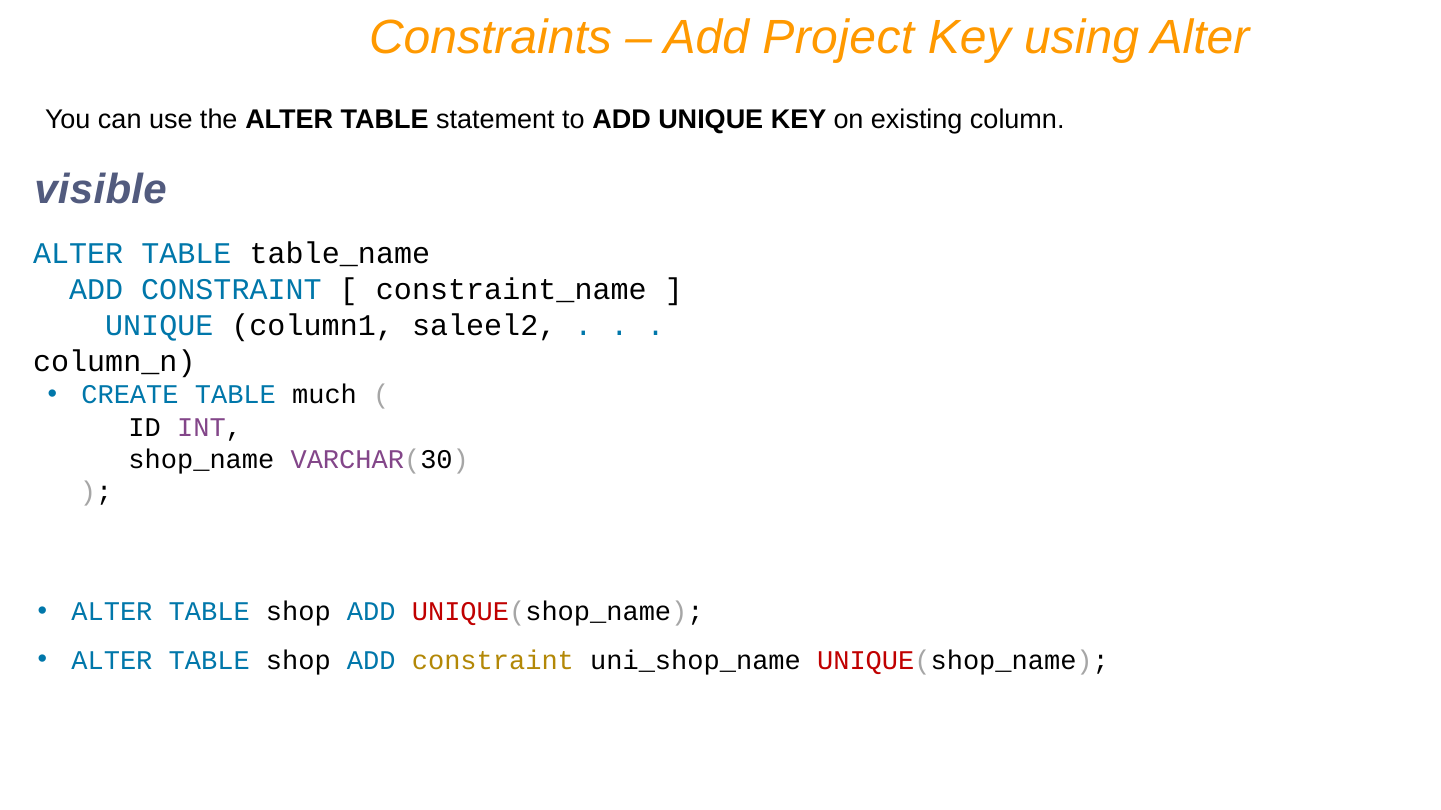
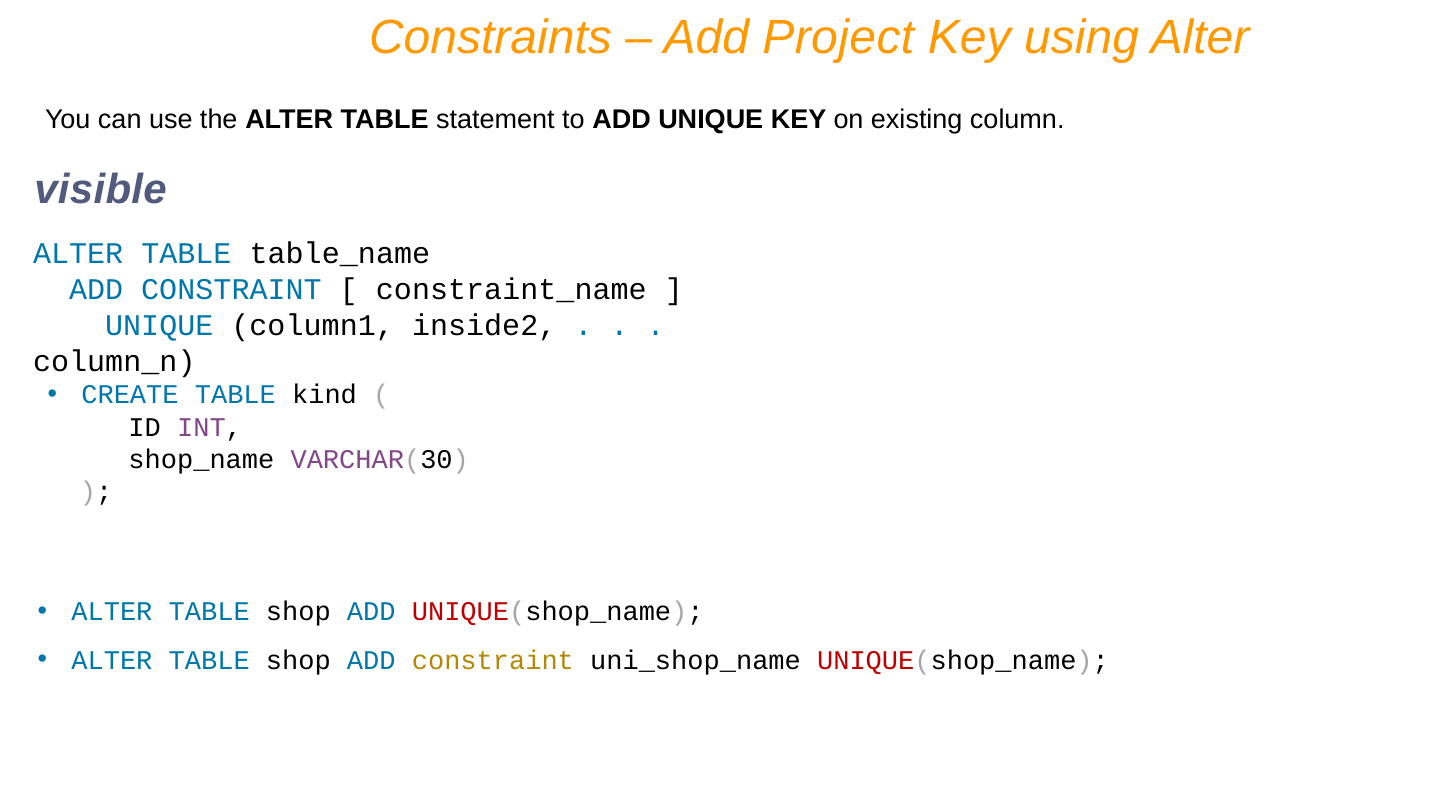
saleel2: saleel2 -> inside2
much: much -> kind
